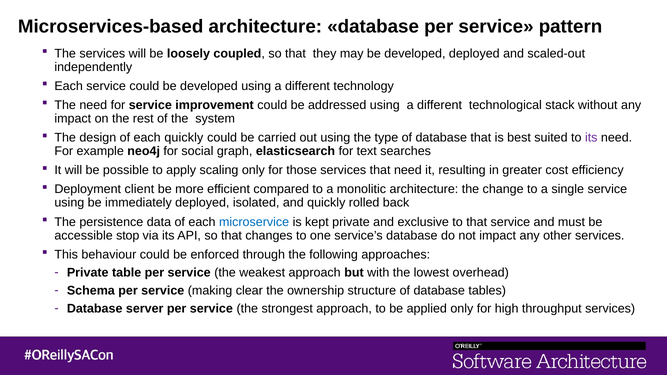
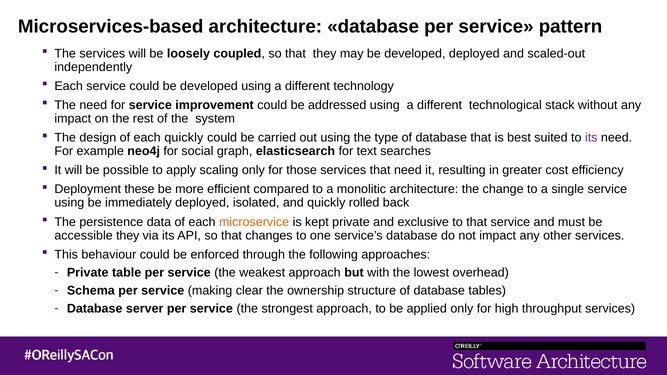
client: client -> these
microservice colour: blue -> orange
accessible stop: stop -> they
